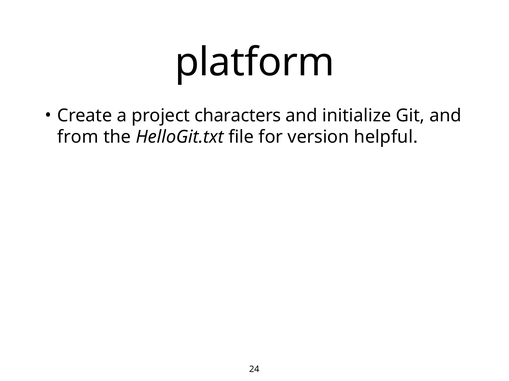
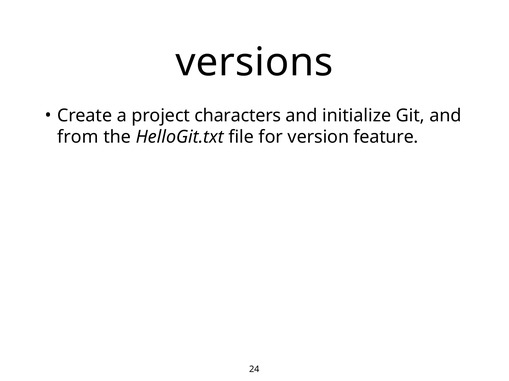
platform: platform -> versions
helpful: helpful -> feature
